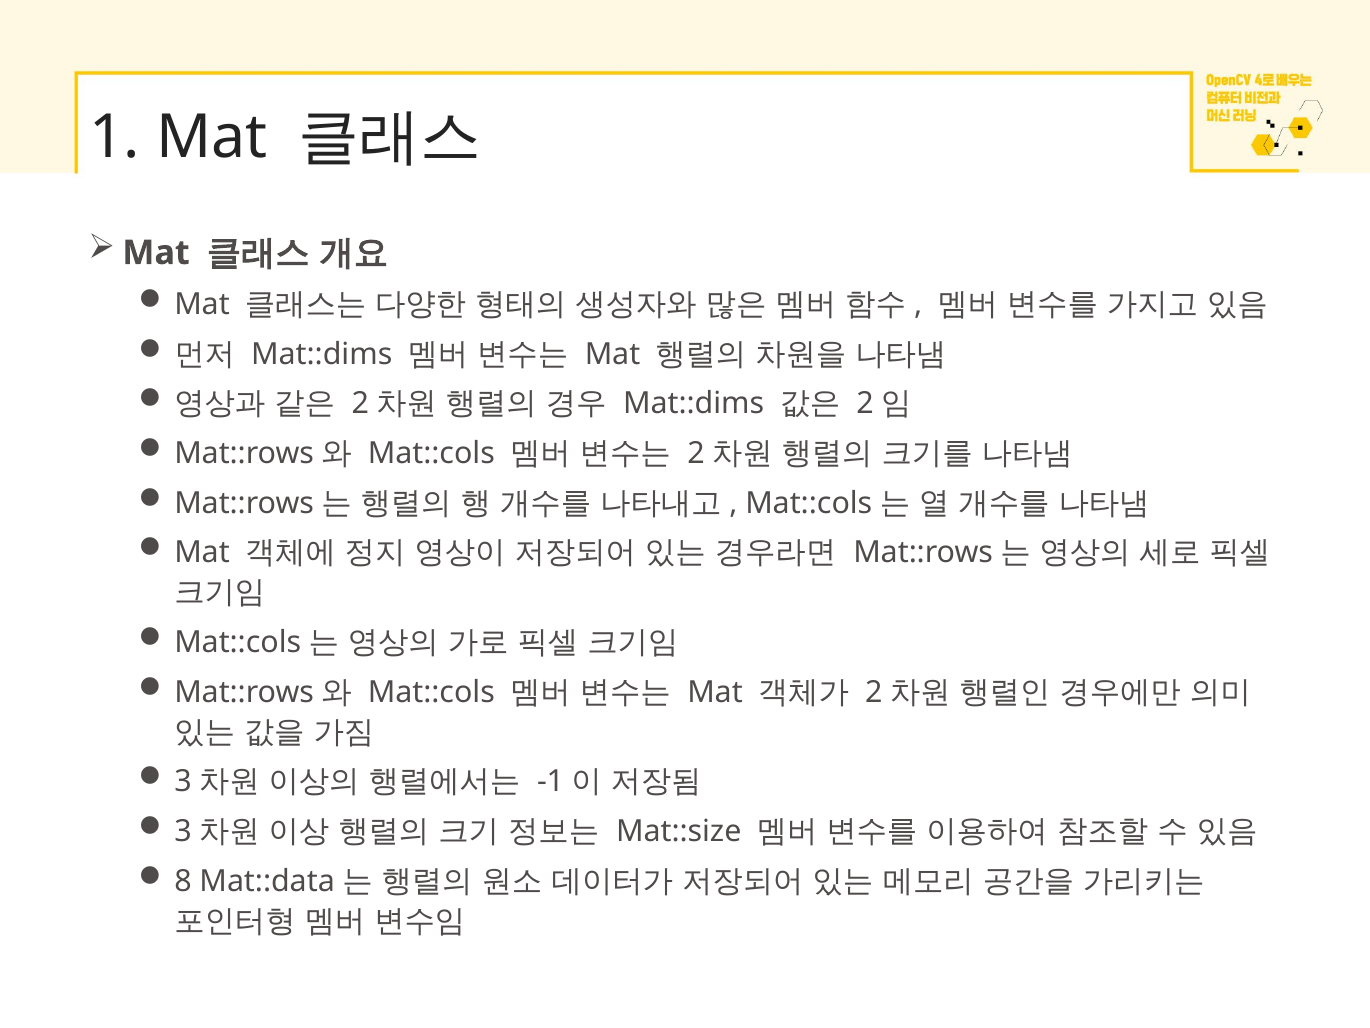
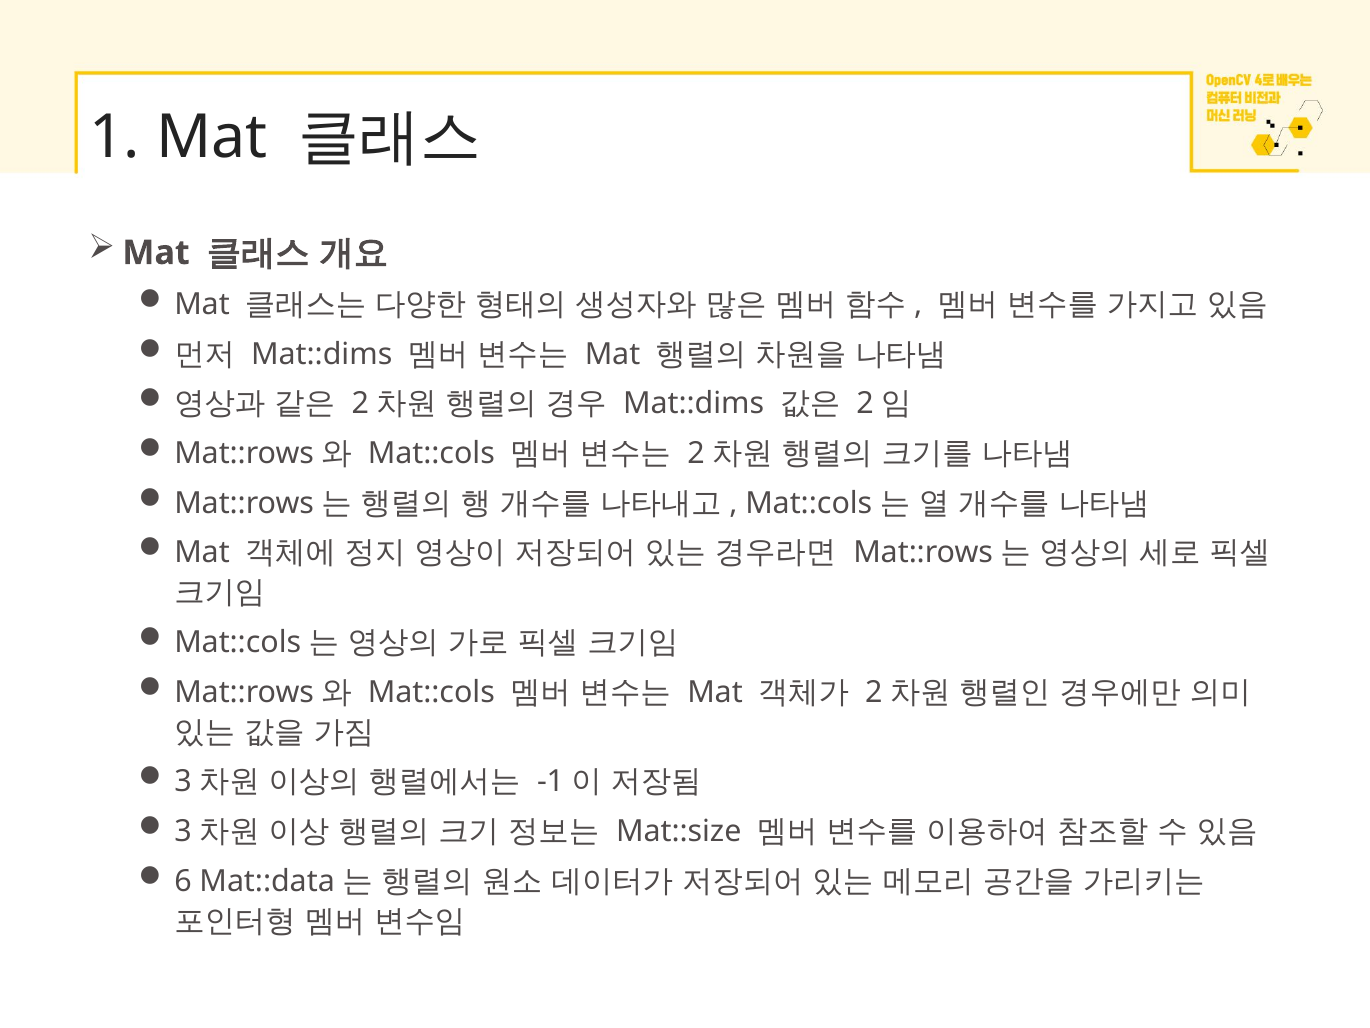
8: 8 -> 6
